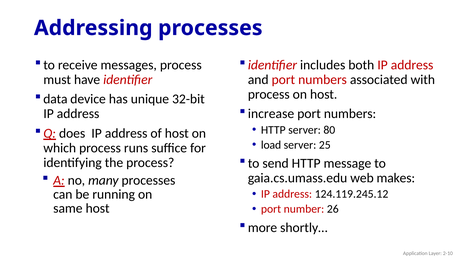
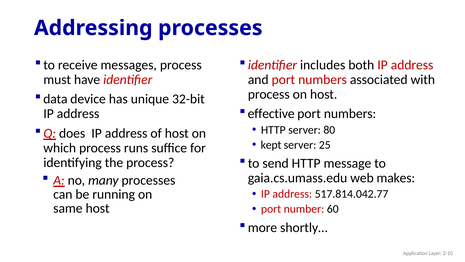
increase: increase -> effective
load: load -> kept
124.119.245.12: 124.119.245.12 -> 517.814.042.77
26: 26 -> 60
